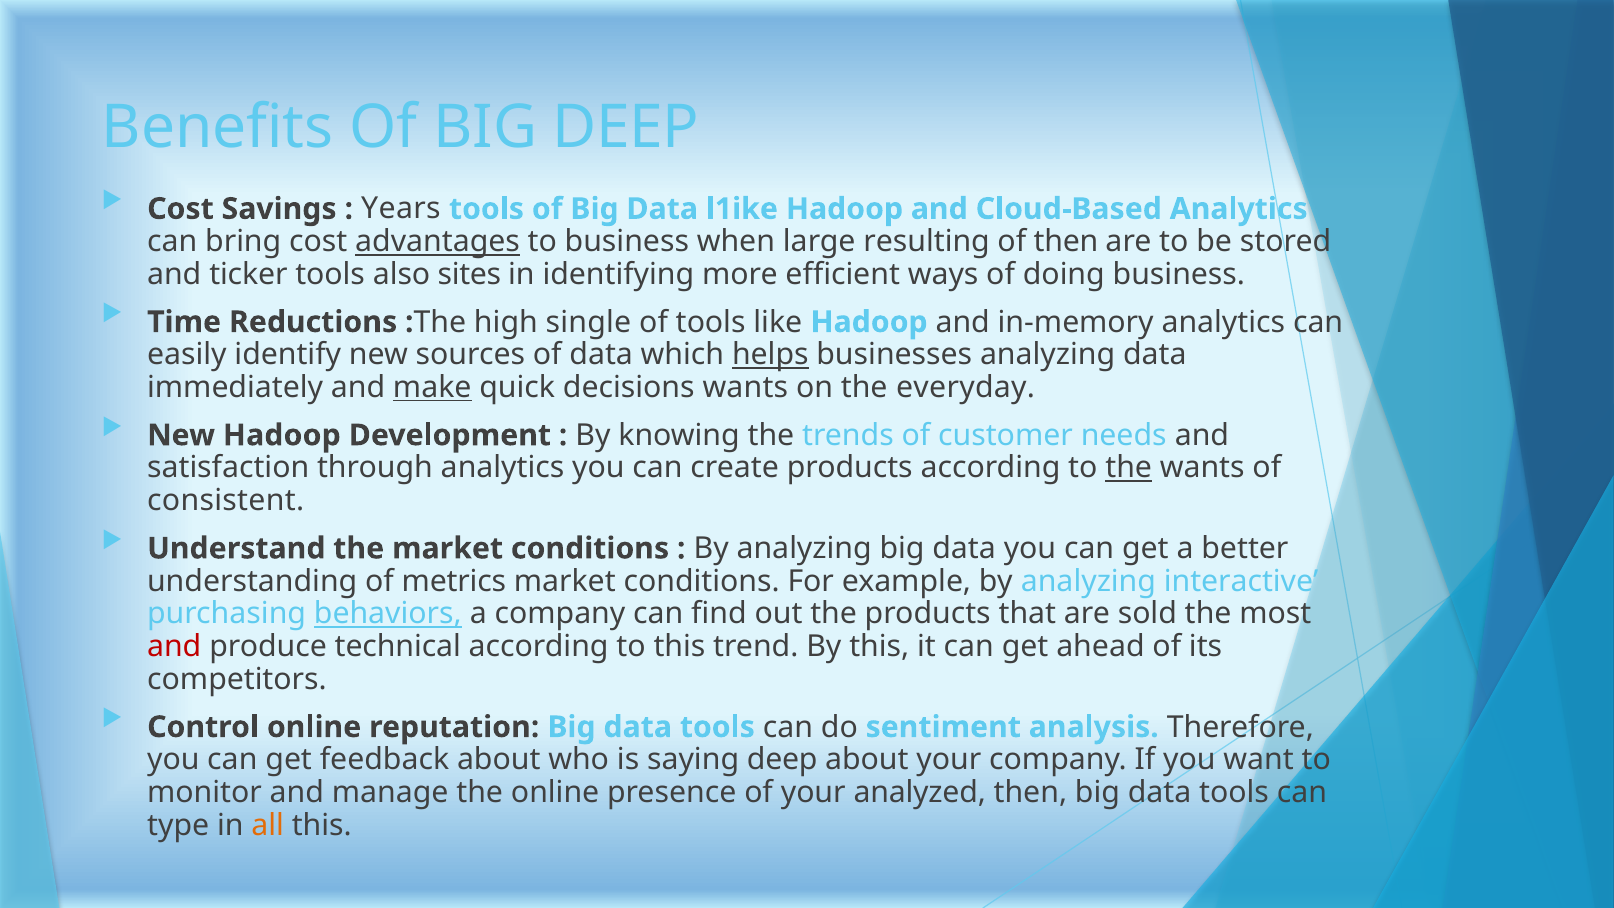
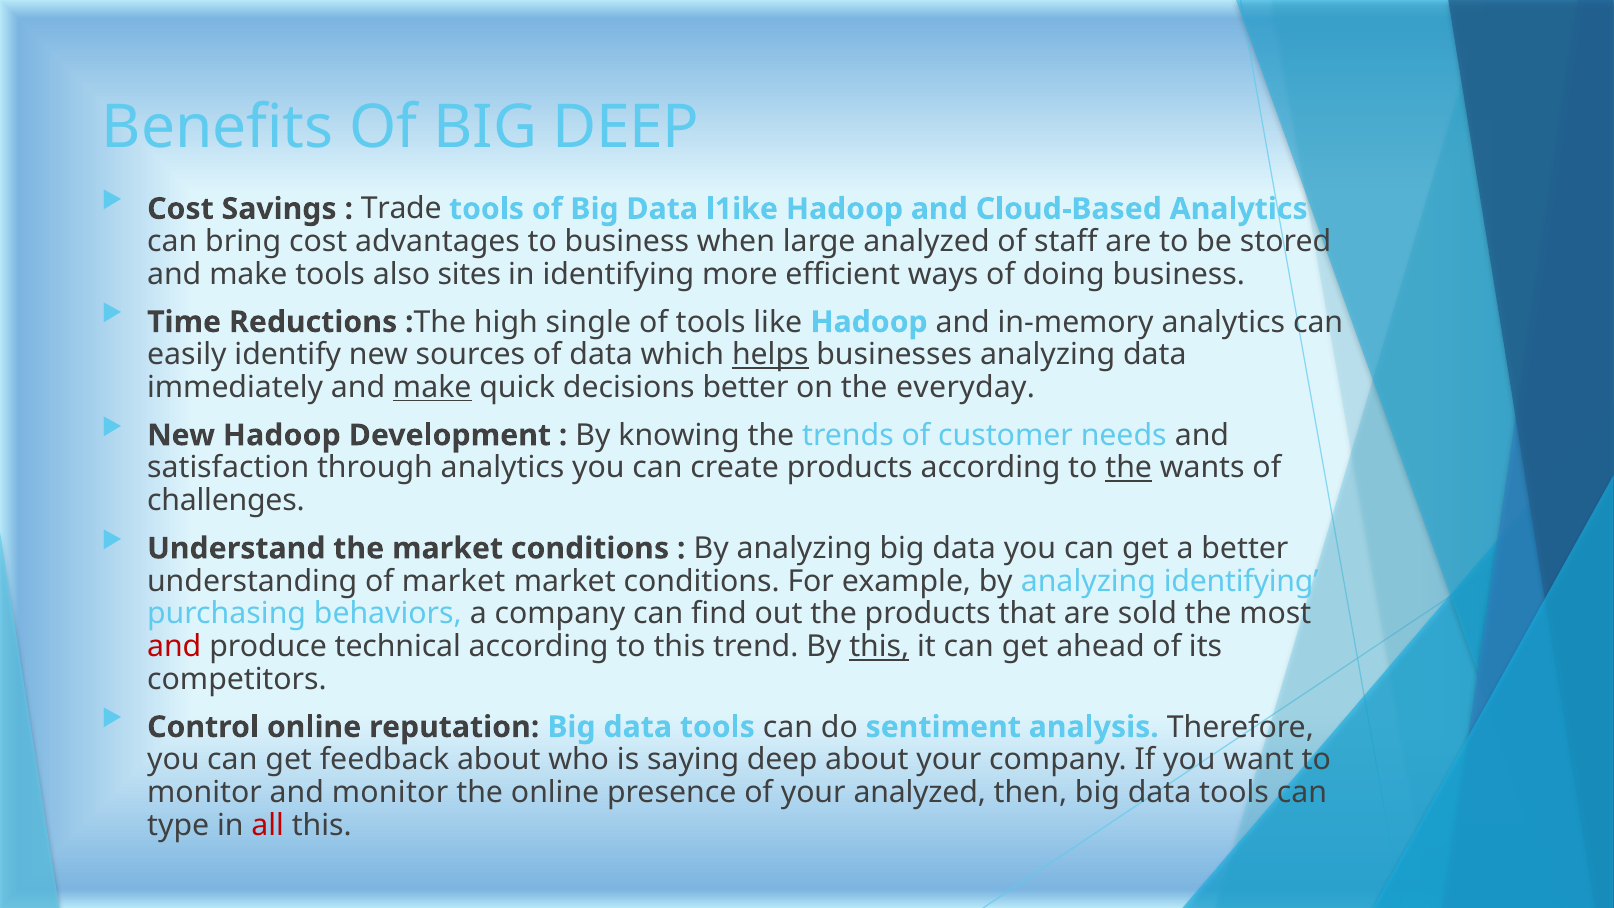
Years: Years -> Trade
advantages underline: present -> none
large resulting: resulting -> analyzed
of then: then -> staff
ticker at (248, 274): ticker -> make
decisions wants: wants -> better
consistent: consistent -> challenges
of metrics: metrics -> market
analyzing interactive: interactive -> identifying
behaviors underline: present -> none
this at (879, 646) underline: none -> present
and manage: manage -> monitor
all colour: orange -> red
